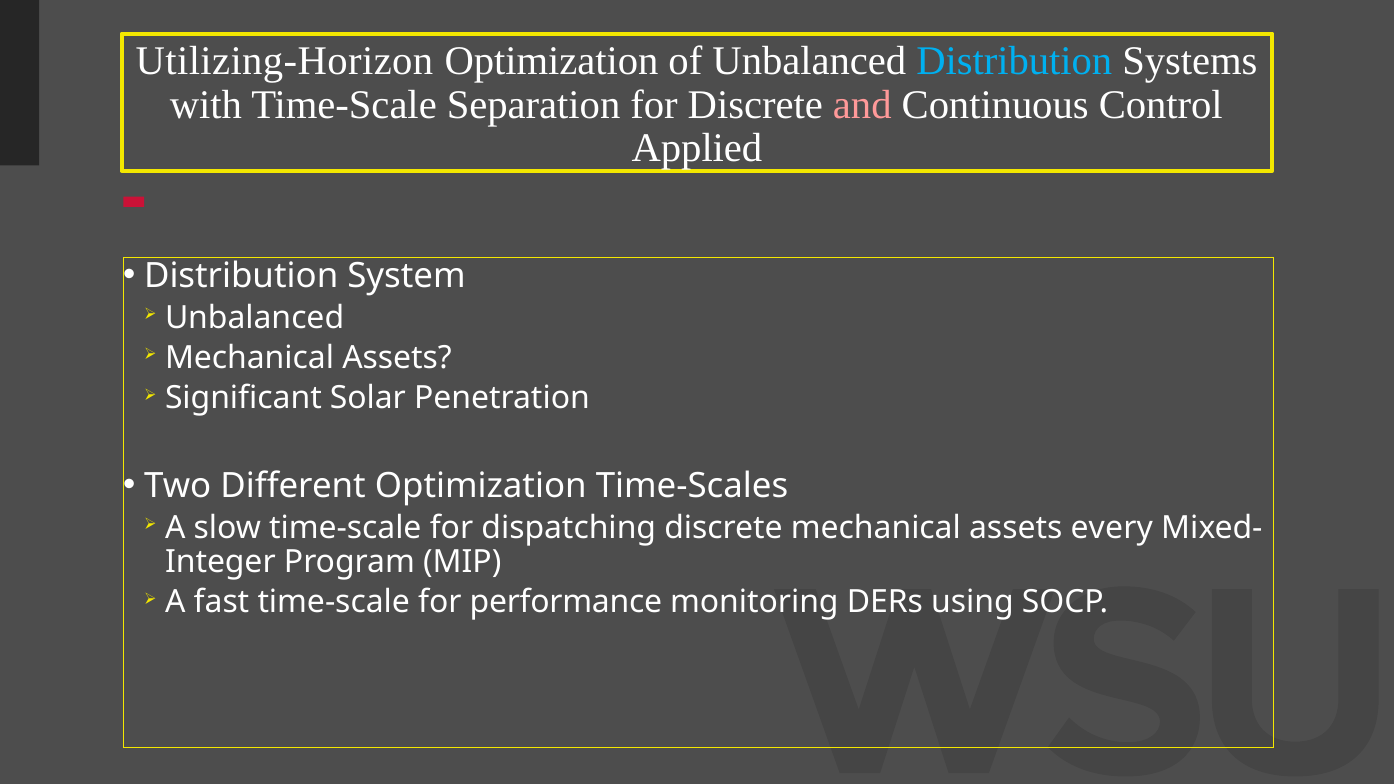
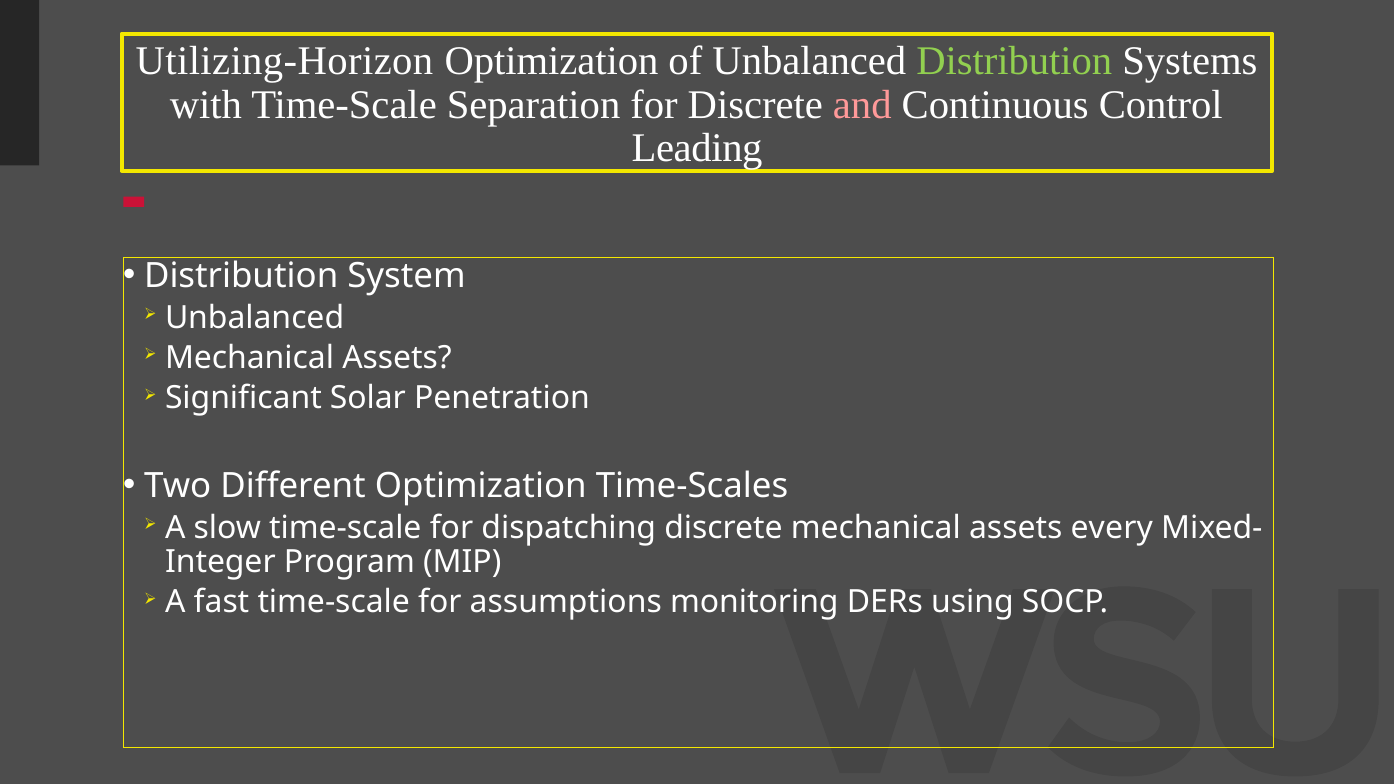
Distribution at (1014, 61) colour: light blue -> light green
Applied: Applied -> Leading
performance: performance -> assumptions
